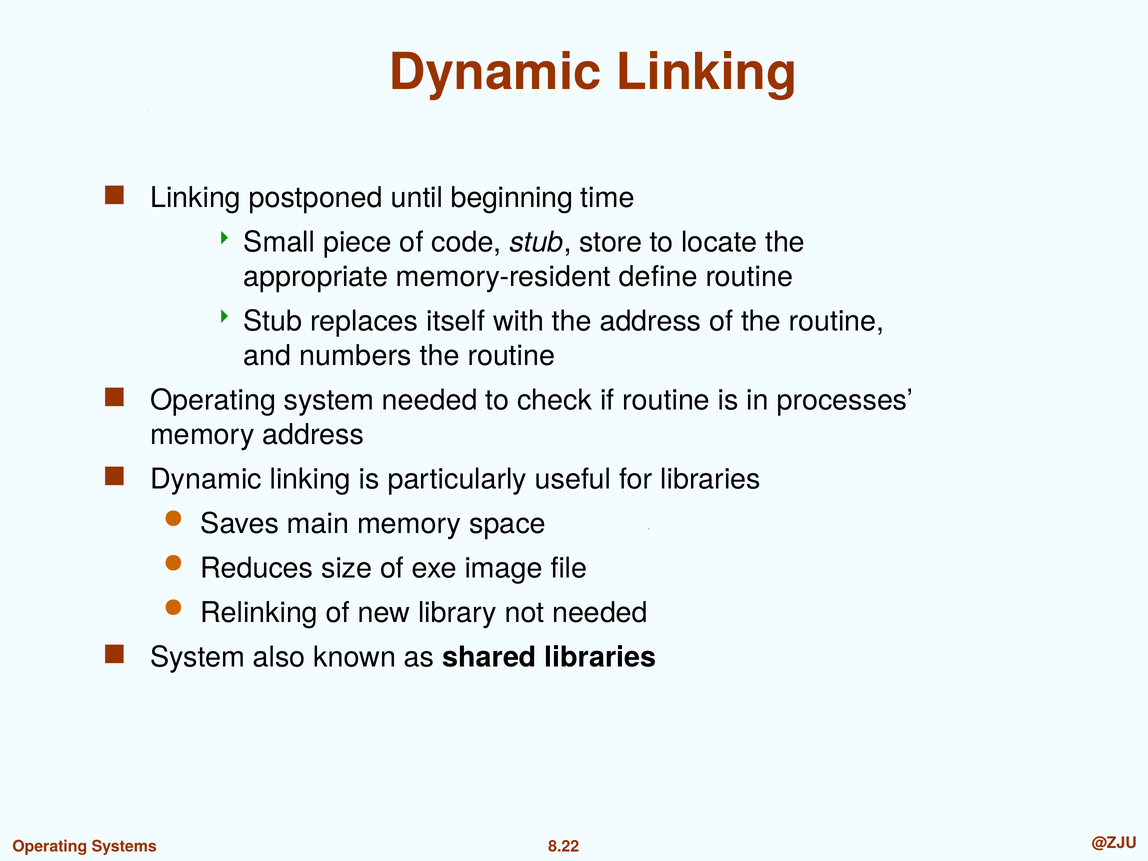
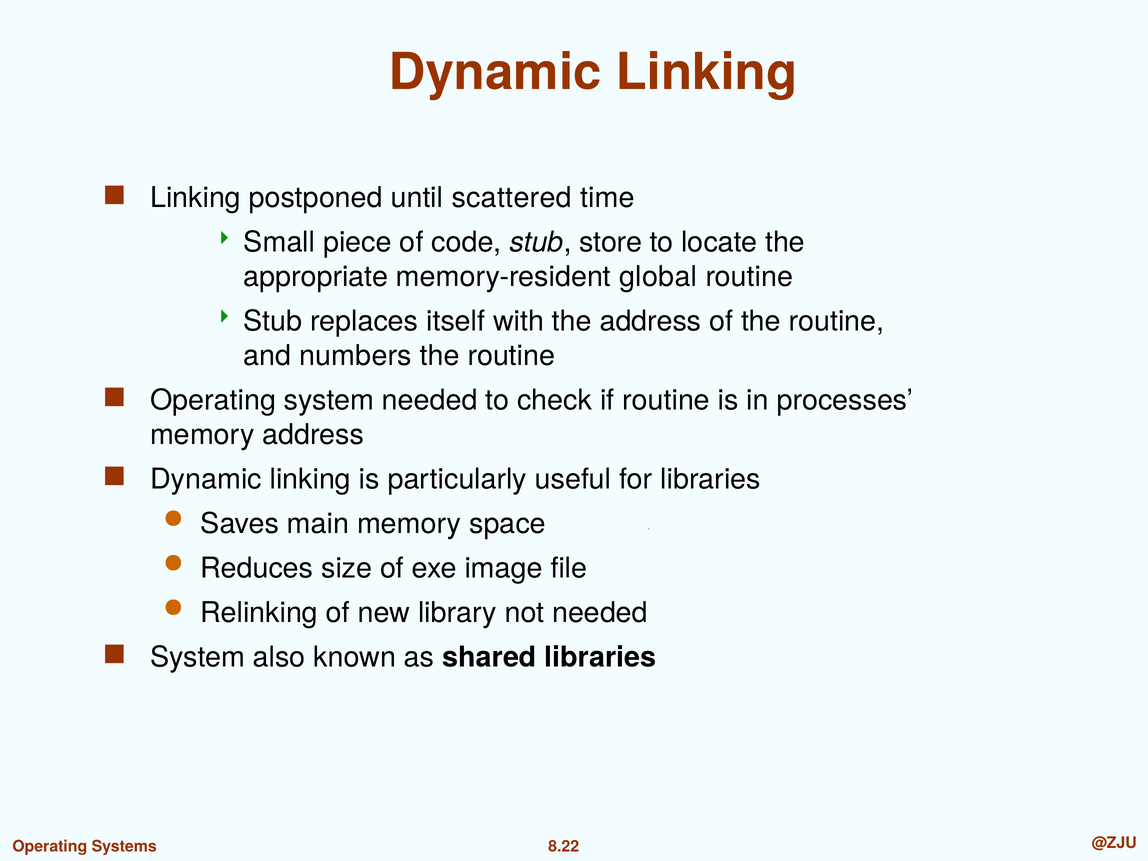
beginning: beginning -> scattered
define: define -> global
